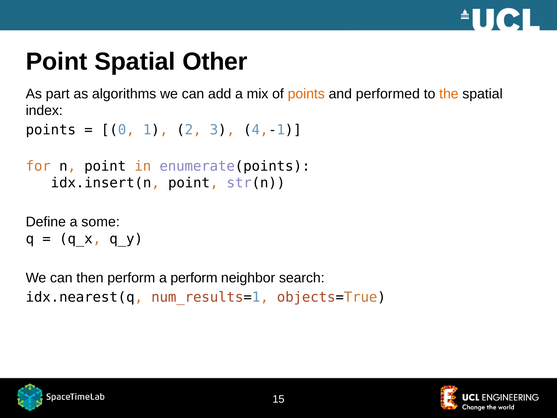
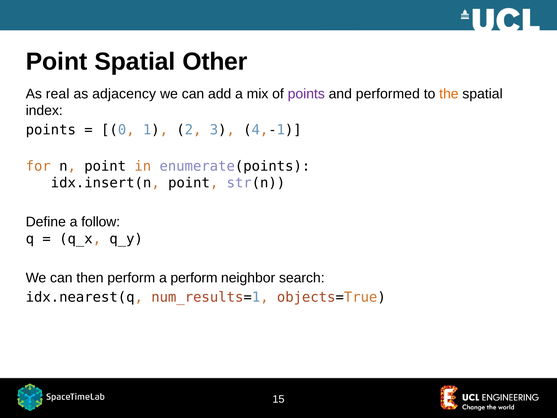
part: part -> real
algorithms: algorithms -> adjacency
points at (306, 94) colour: orange -> purple
some: some -> follow
